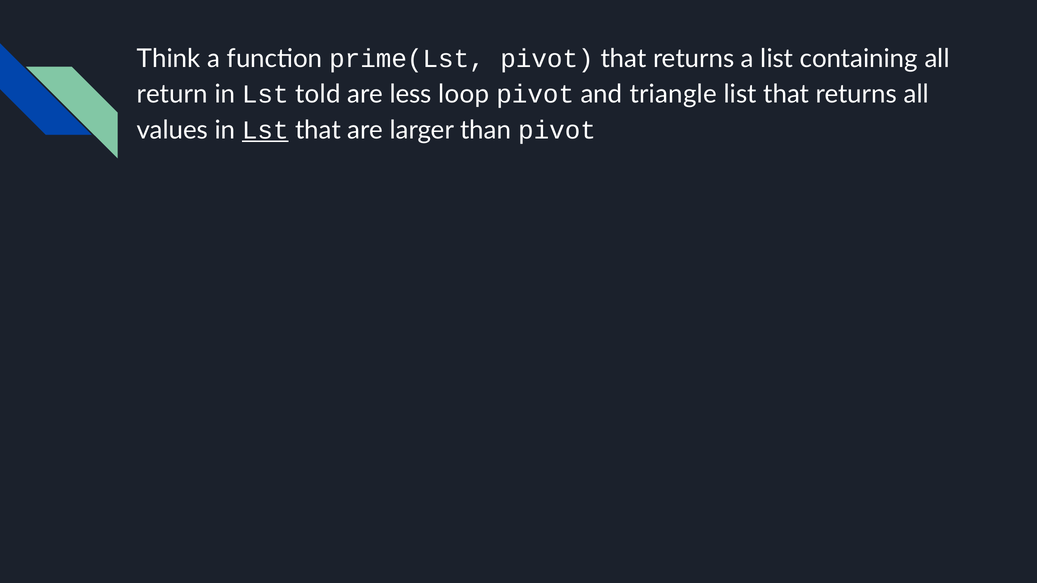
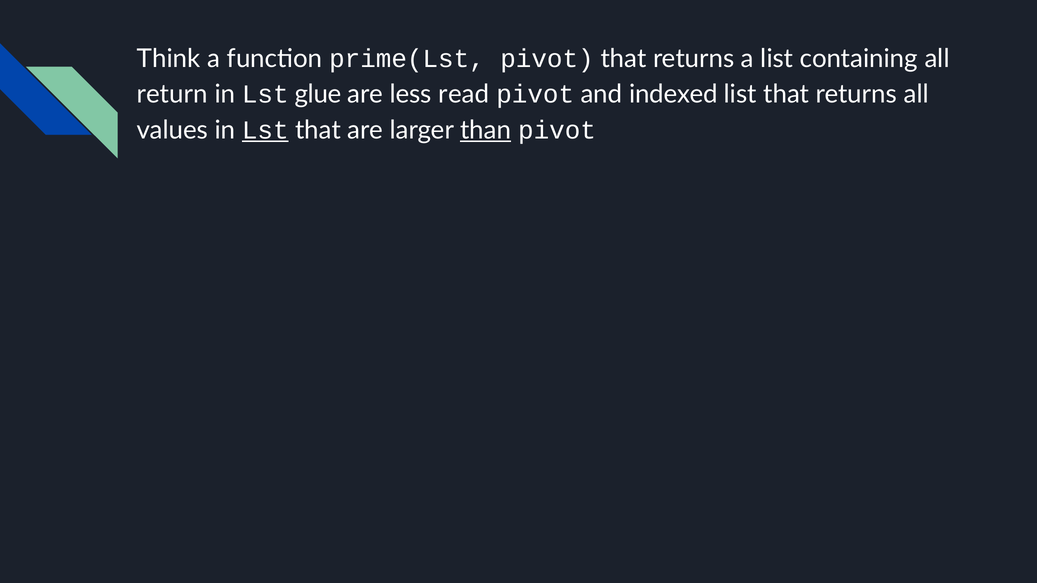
told: told -> glue
loop: loop -> read
triangle: triangle -> indexed
than underline: none -> present
